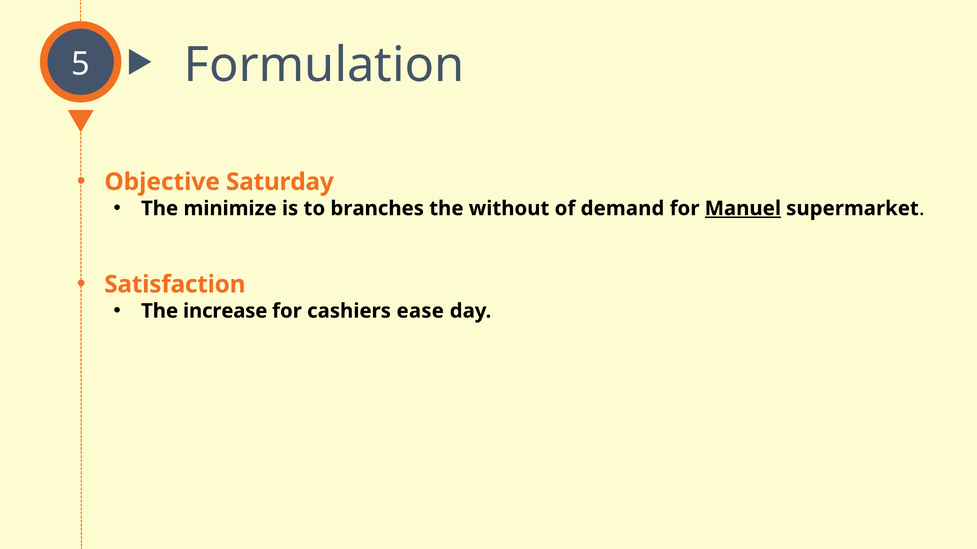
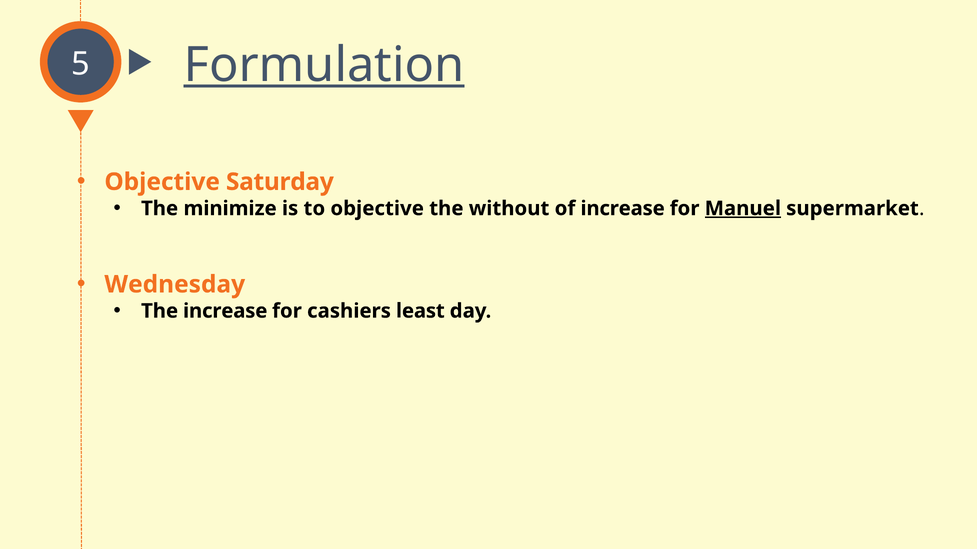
Formulation underline: none -> present
to branches: branches -> objective
of demand: demand -> increase
Satisfaction: Satisfaction -> Wednesday
ease: ease -> least
